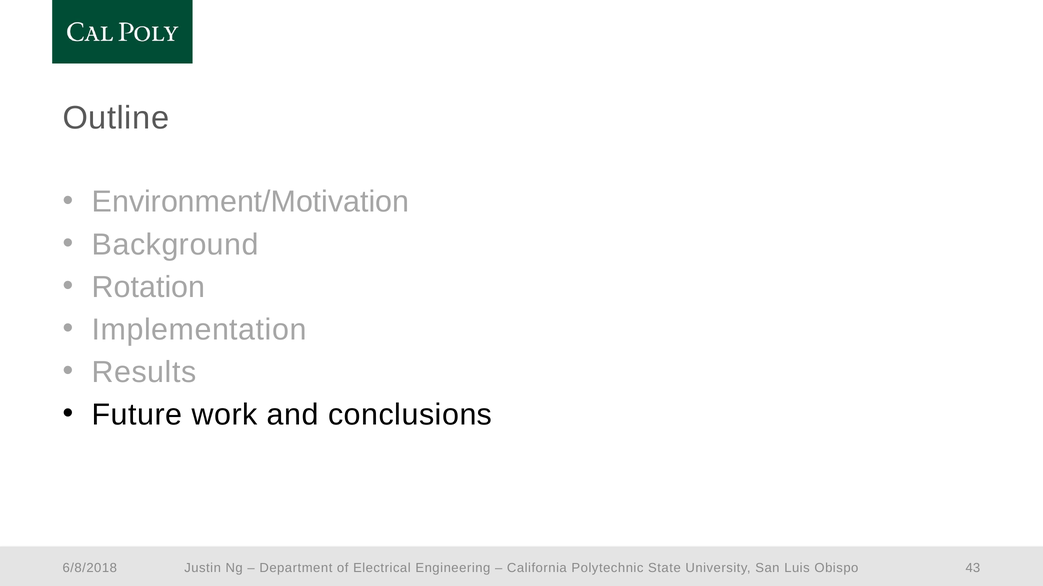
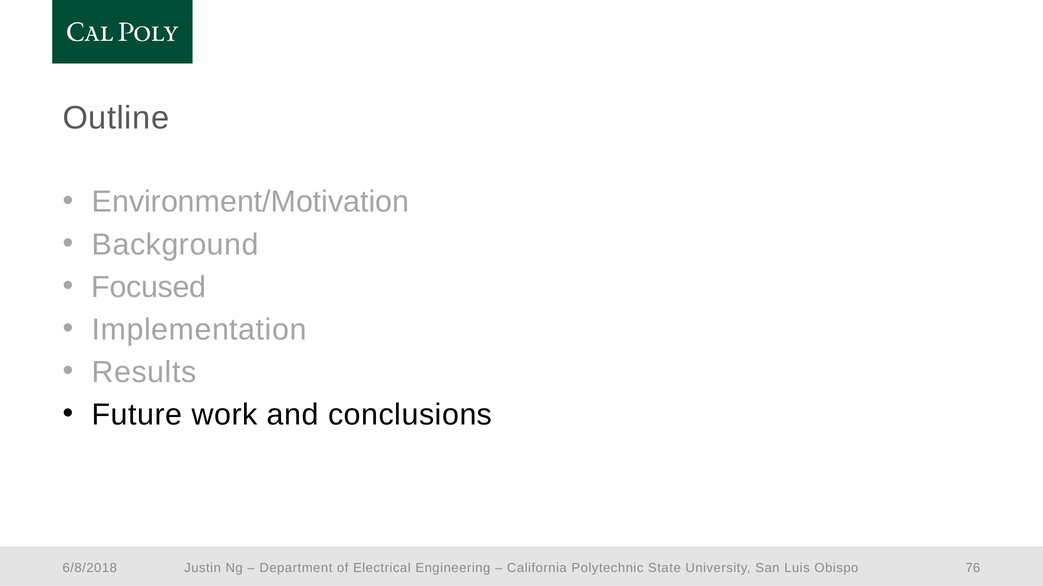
Rotation: Rotation -> Focused
43: 43 -> 76
